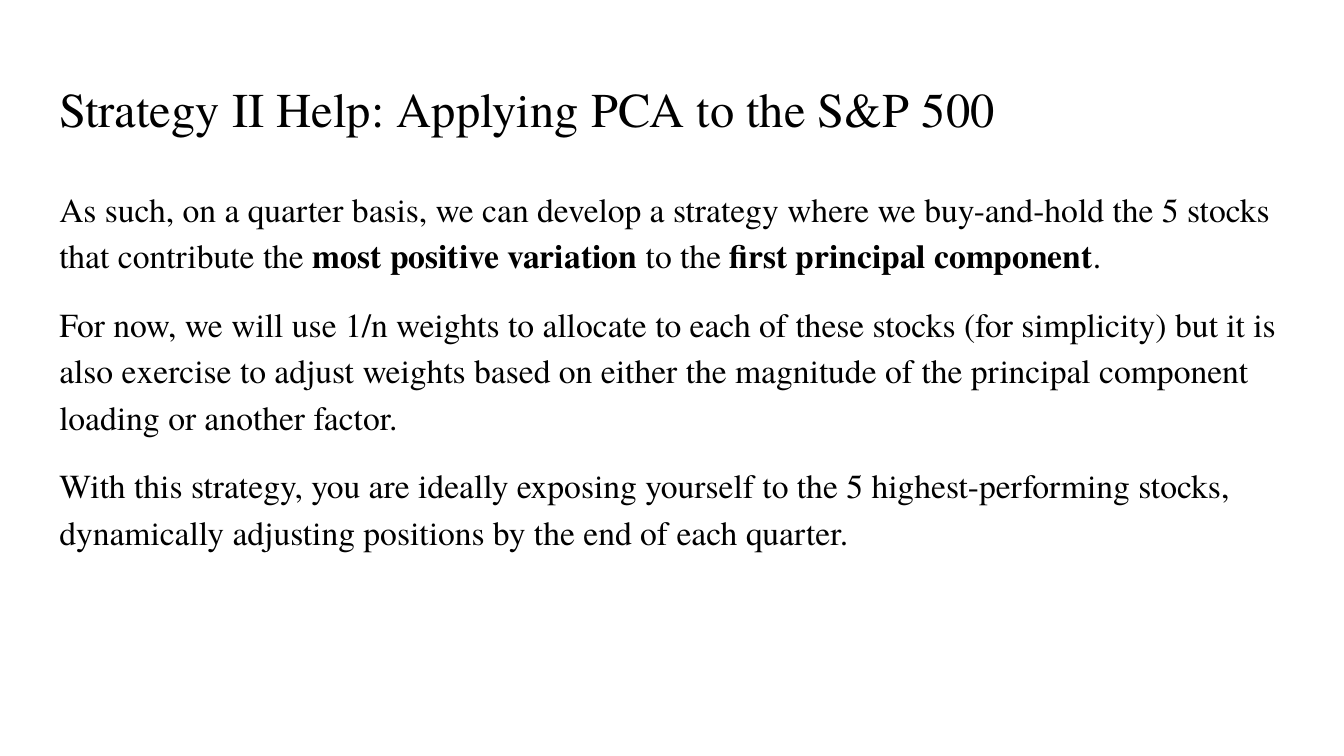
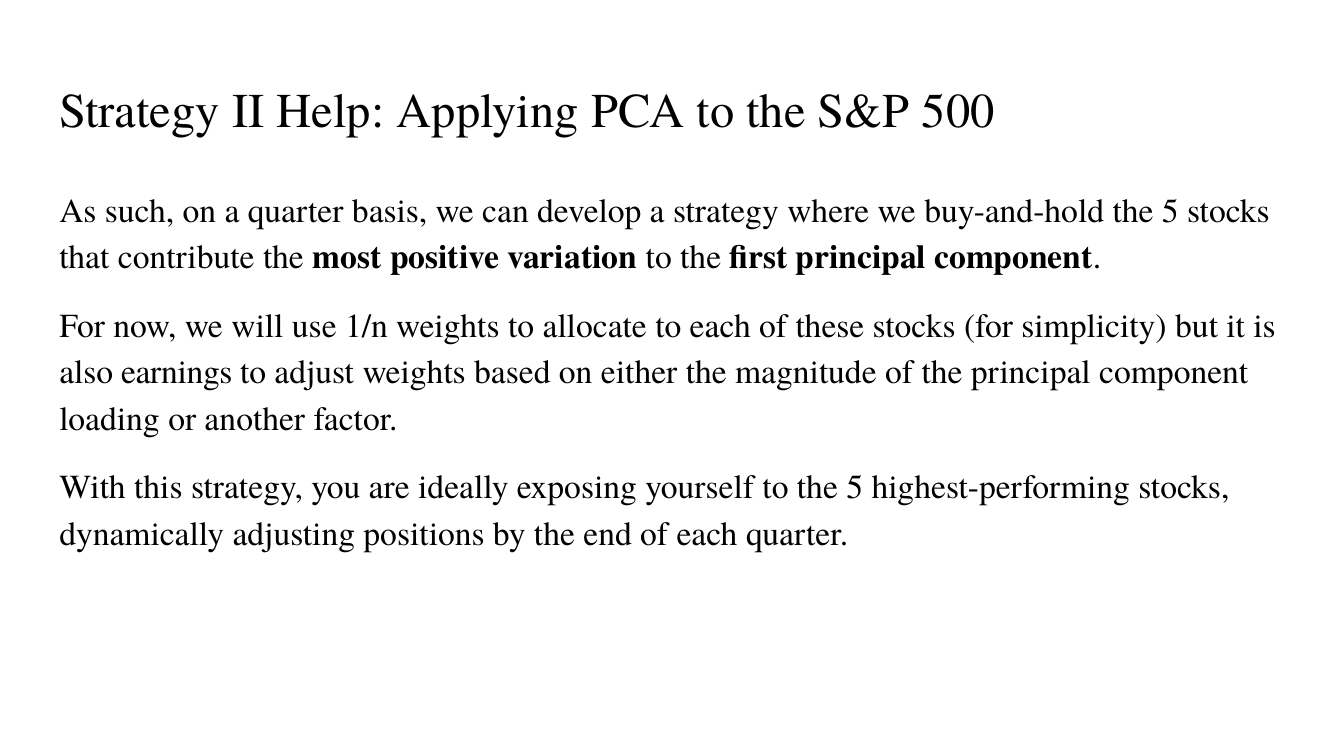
exercise: exercise -> earnings
